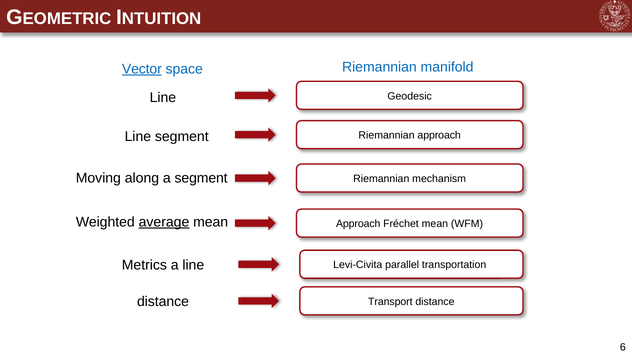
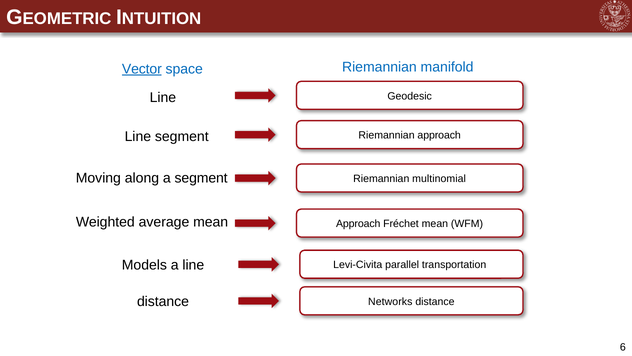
mechanism: mechanism -> multinomial
average underline: present -> none
Metrics: Metrics -> Models
Transport: Transport -> Networks
